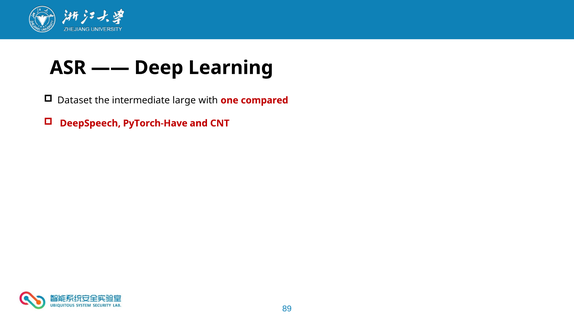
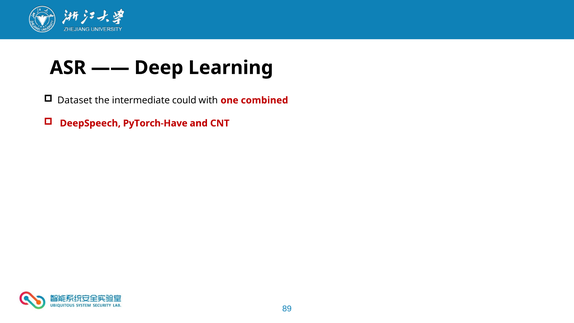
large: large -> could
compared: compared -> combined
